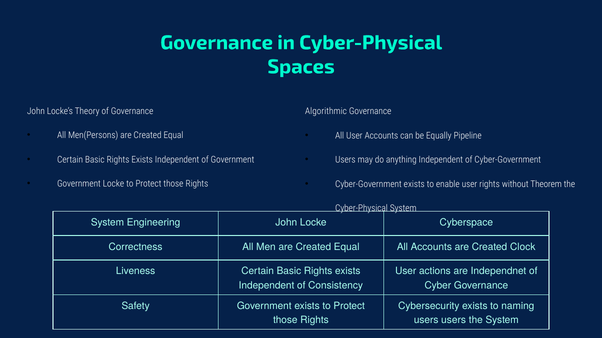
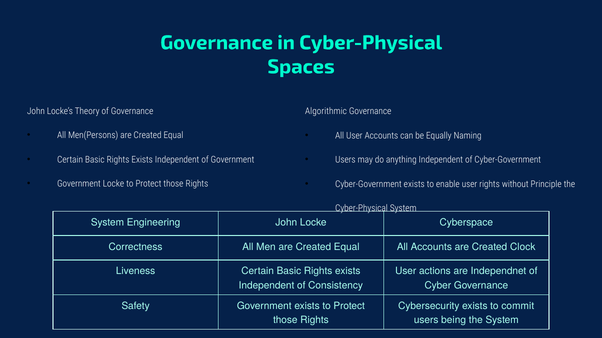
Pipeline: Pipeline -> Naming
Theorem: Theorem -> Principle
naming: naming -> commit
users users: users -> being
